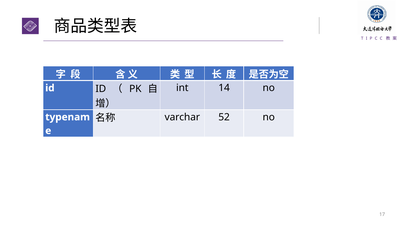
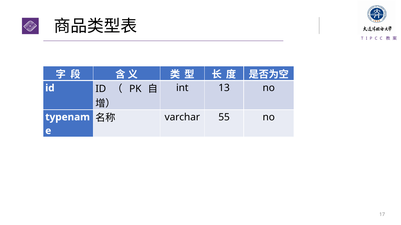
14: 14 -> 13
52: 52 -> 55
